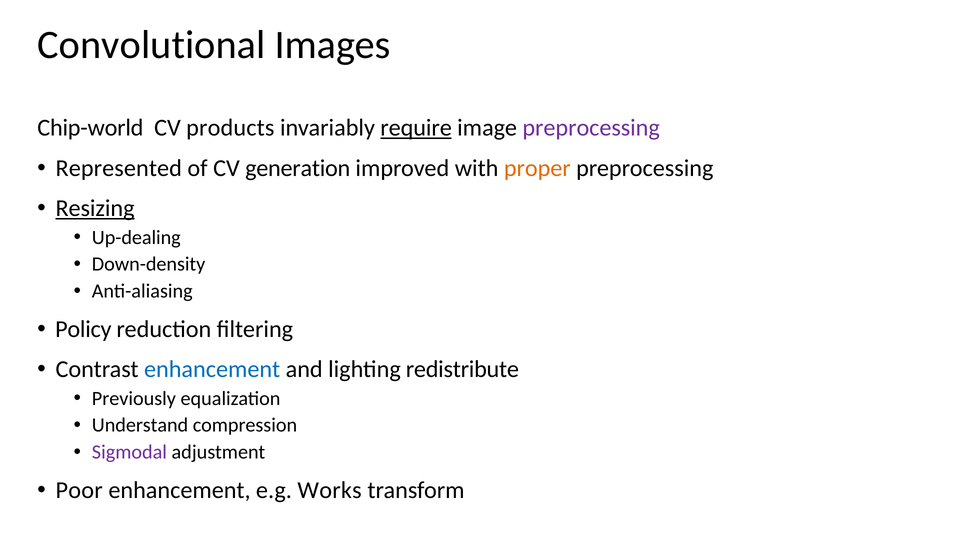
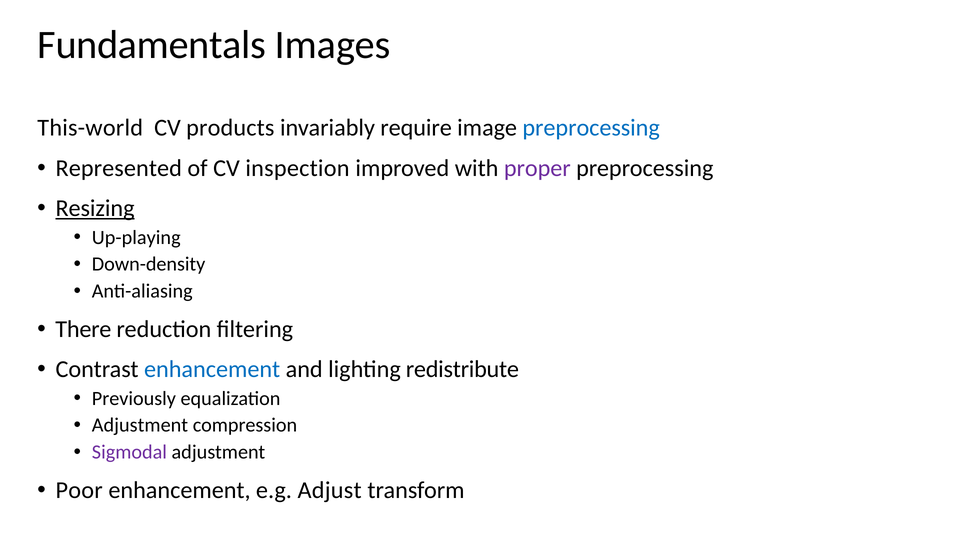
Convolutional: Convolutional -> Fundamentals
Chip-world: Chip-world -> This-world
require underline: present -> none
preprocessing at (591, 128) colour: purple -> blue
generation: generation -> inspection
proper colour: orange -> purple
Up-dealing: Up-dealing -> Up-playing
Policy: Policy -> There
Understand at (140, 425): Understand -> Adjustment
Works: Works -> Adjust
